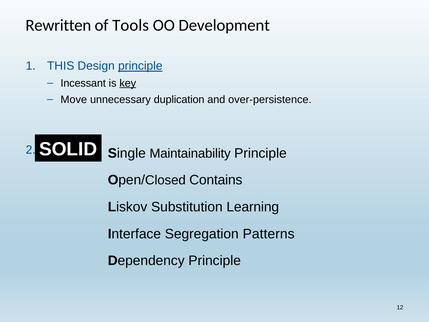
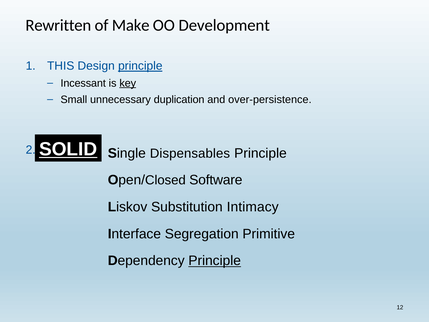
Tools: Tools -> Make
Move: Move -> Small
SOLID underline: none -> present
Maintainability: Maintainability -> Dispensables
Contains: Contains -> Software
Learning: Learning -> Intimacy
Patterns: Patterns -> Primitive
Principle at (215, 261) underline: none -> present
